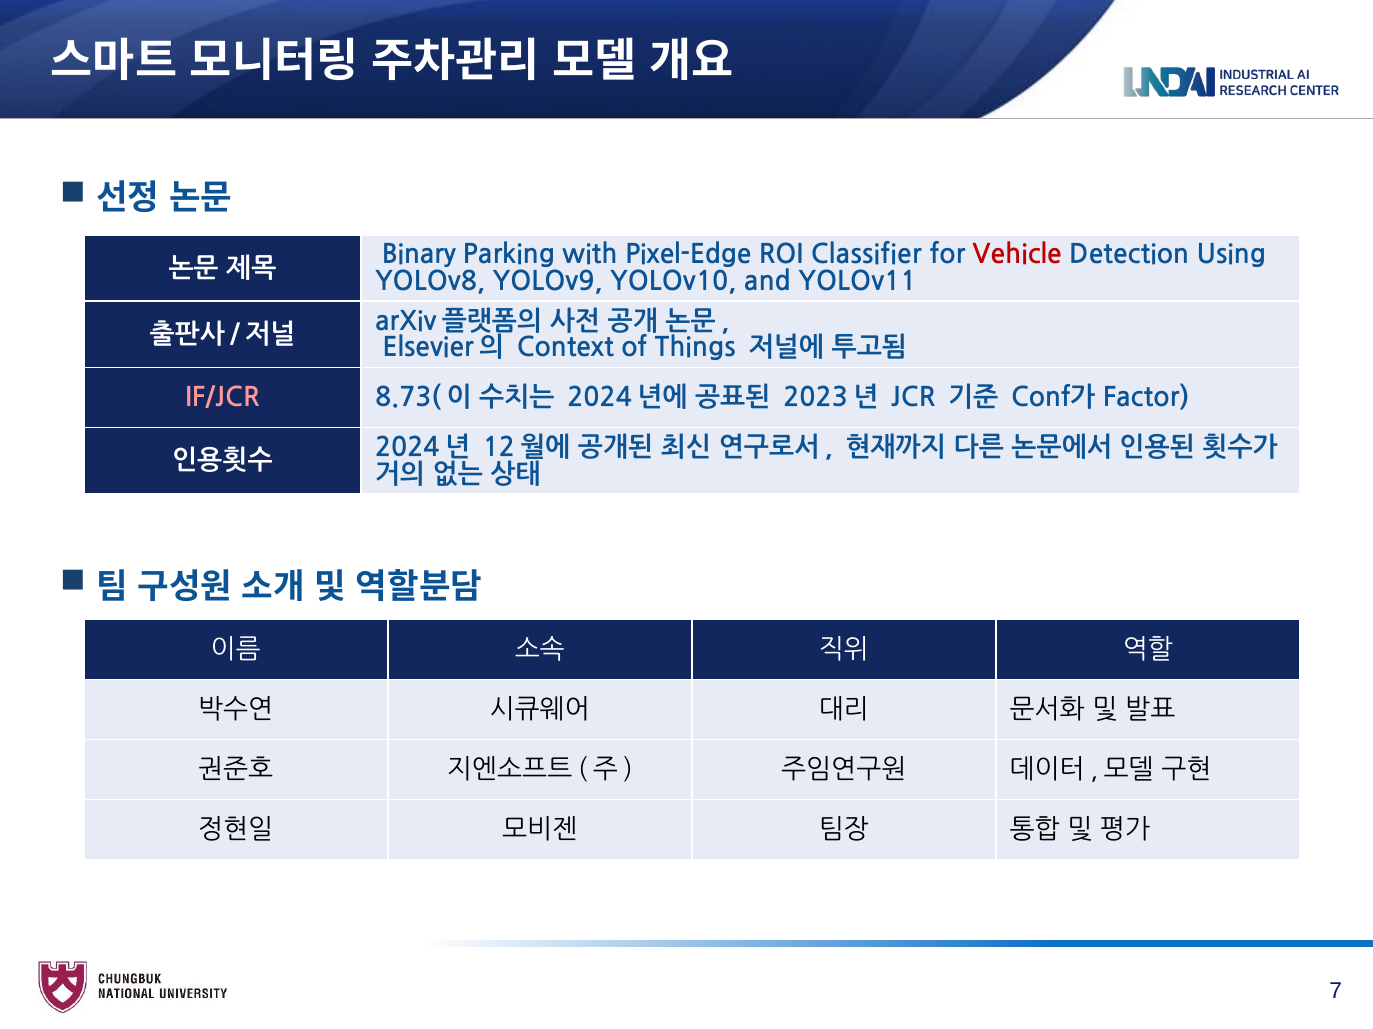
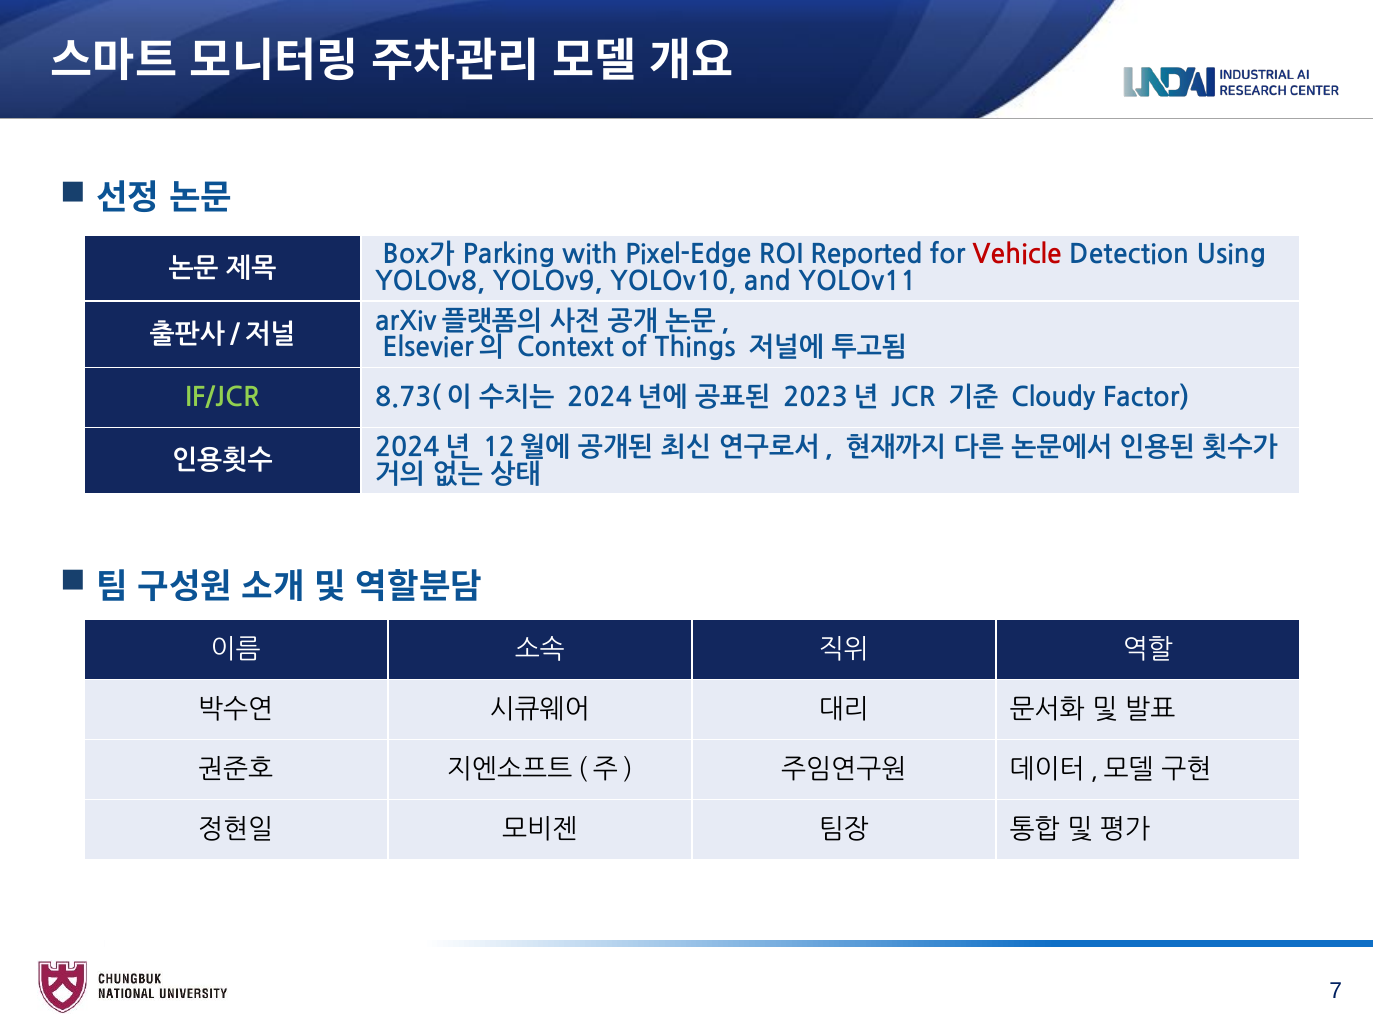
Binary: Binary -> Box가
Classifier: Classifier -> Reported
IF/JCR colour: pink -> light green
Conf가: Conf가 -> Cloudy
